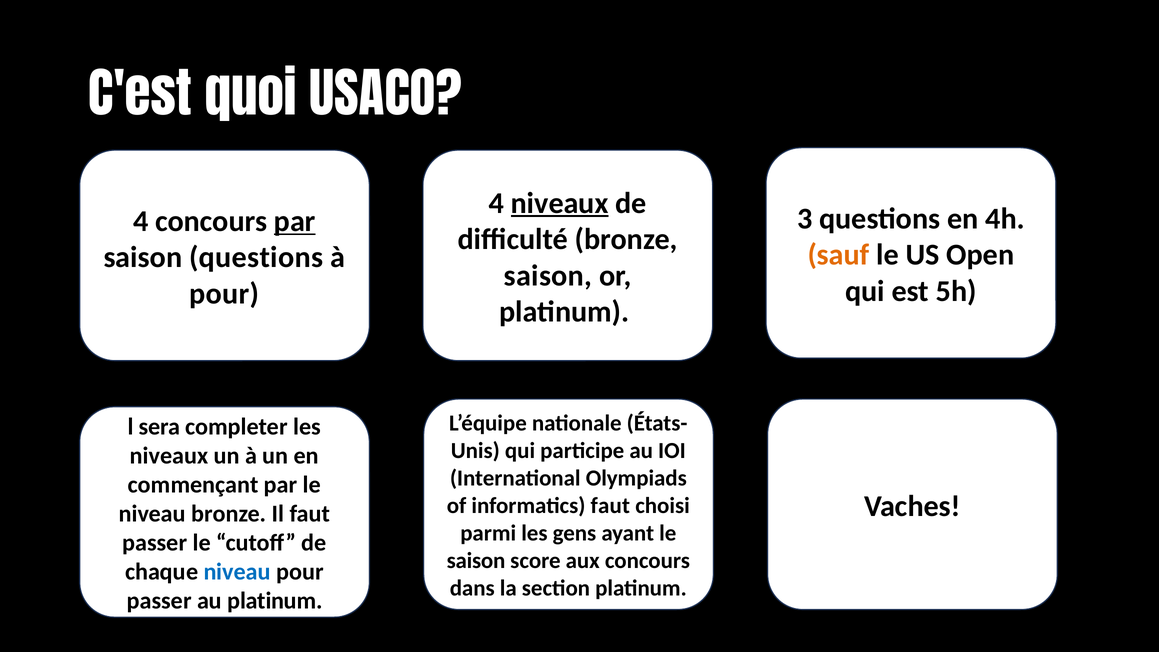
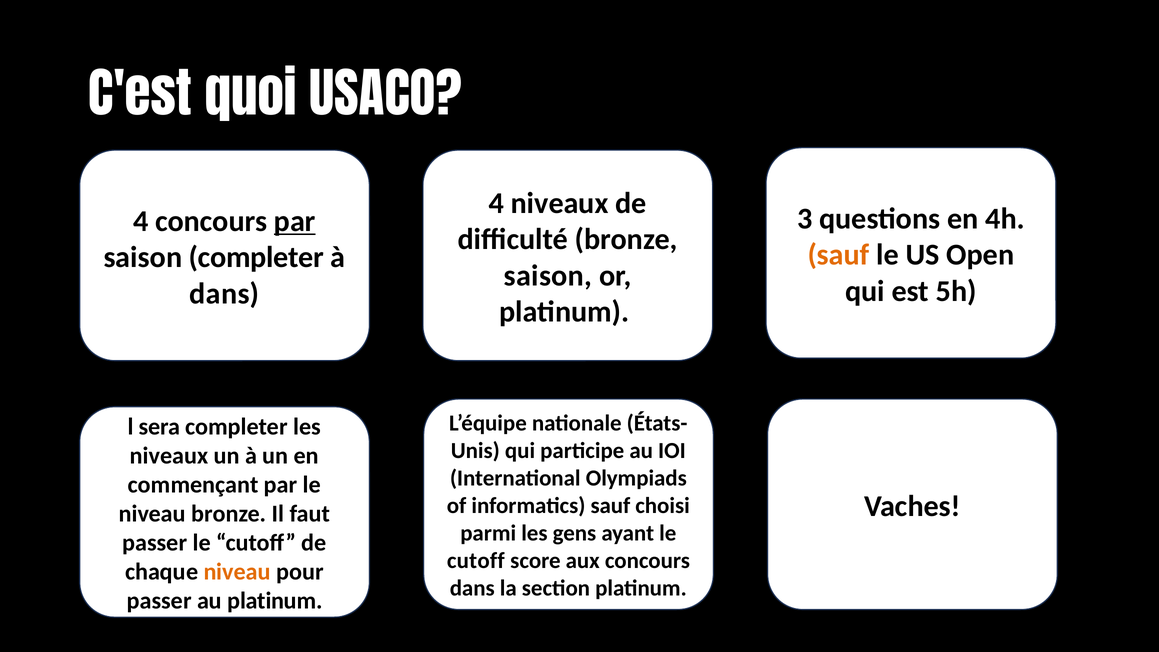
niveaux at (560, 203) underline: present -> none
saison questions: questions -> completer
pour at (224, 294): pour -> dans
informatics faut: faut -> sauf
saison at (476, 561): saison -> cutoff
niveau at (237, 572) colour: blue -> orange
